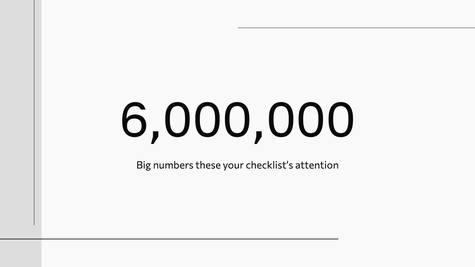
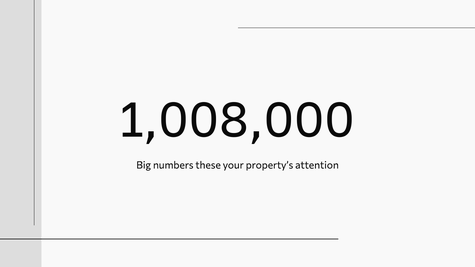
6,000,000: 6,000,000 -> 1,008,000
checklist’s: checklist’s -> property’s
